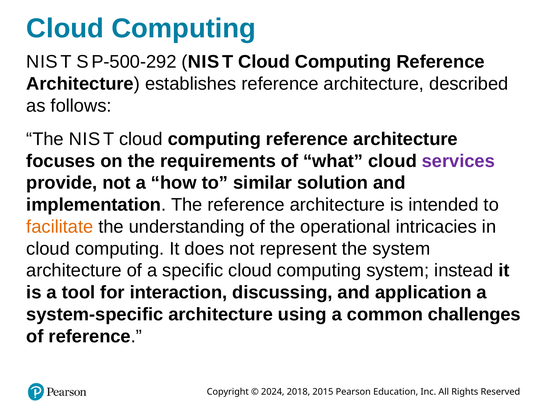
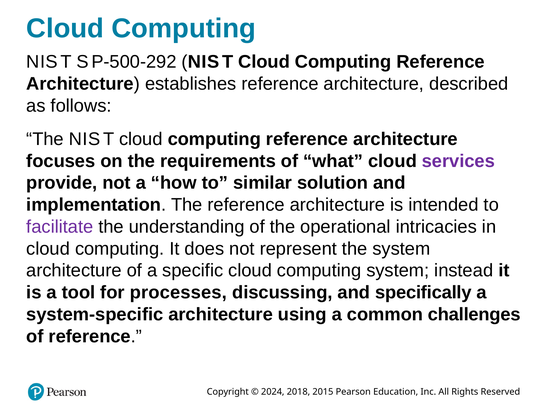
facilitate colour: orange -> purple
interaction: interaction -> processes
application: application -> specifically
